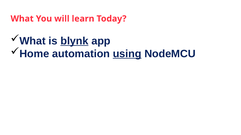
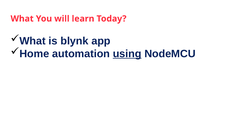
blynk underline: present -> none
